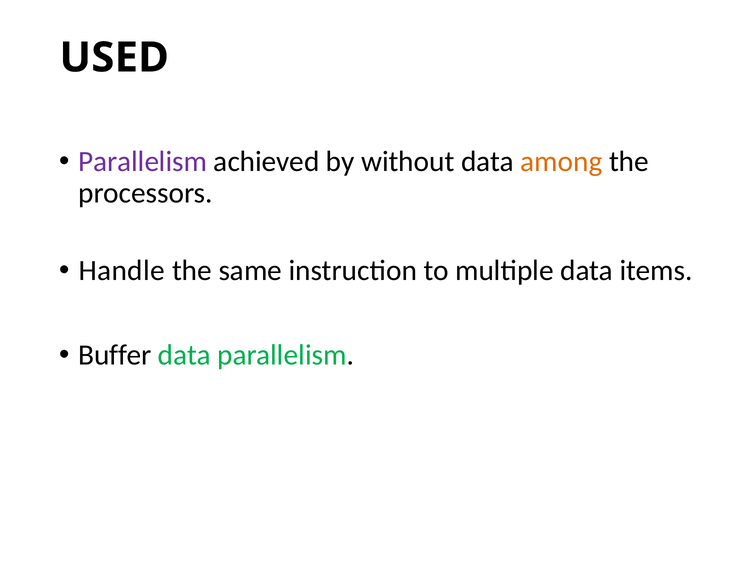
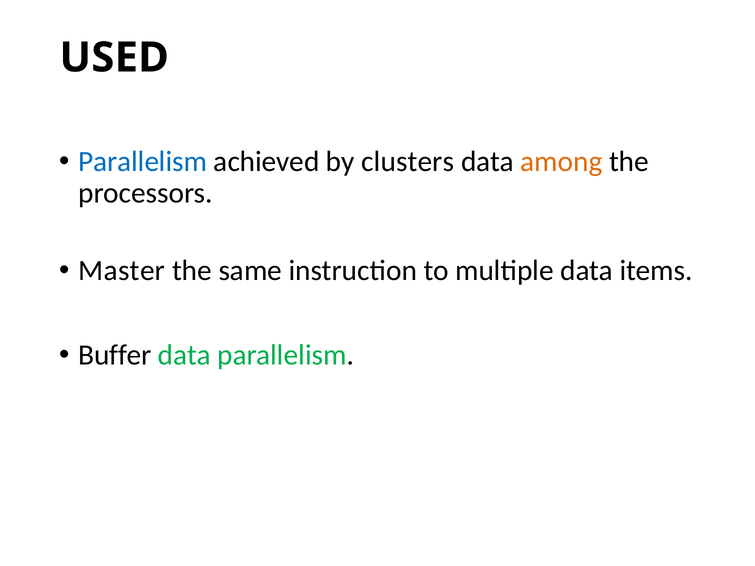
Parallelism at (143, 162) colour: purple -> blue
without: without -> clusters
Handle: Handle -> Master
